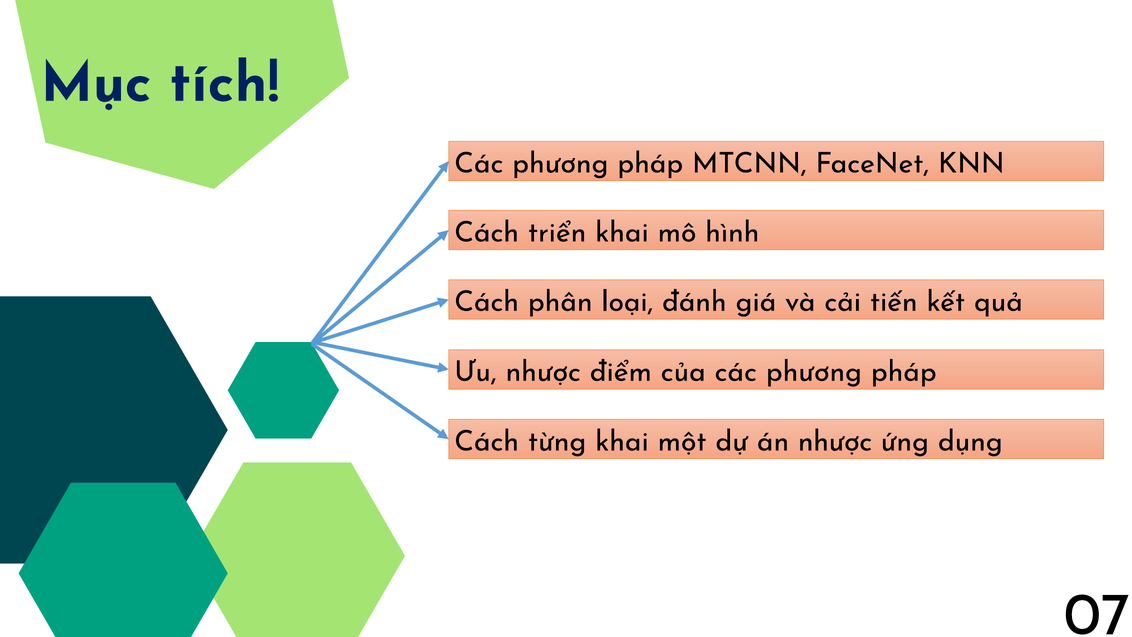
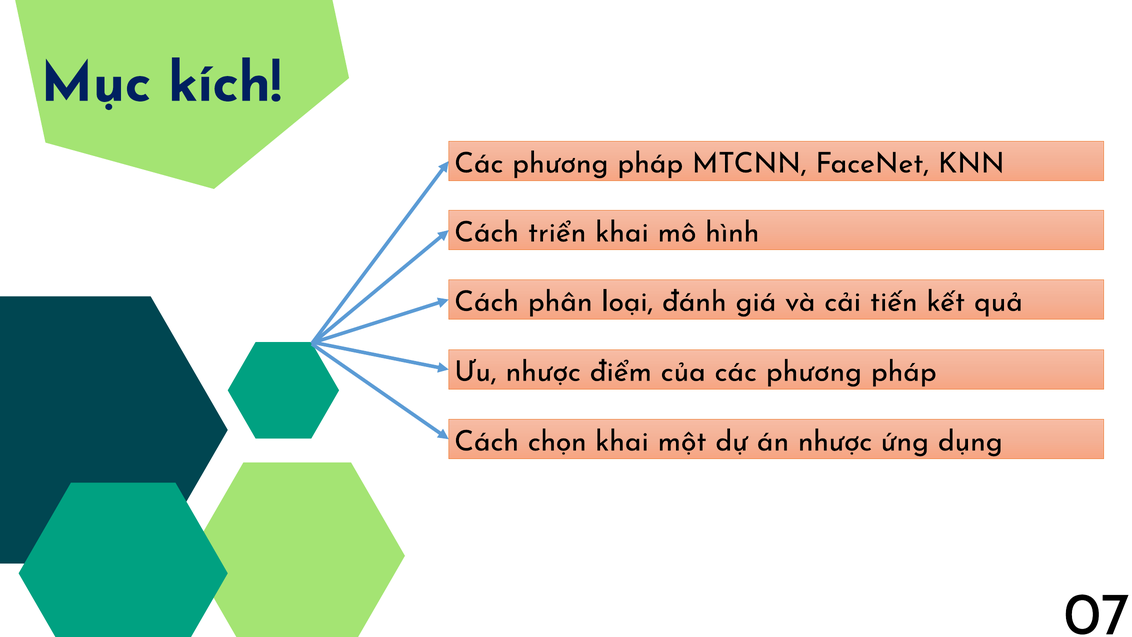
tích: tích -> kích
từng: từng -> chọn
